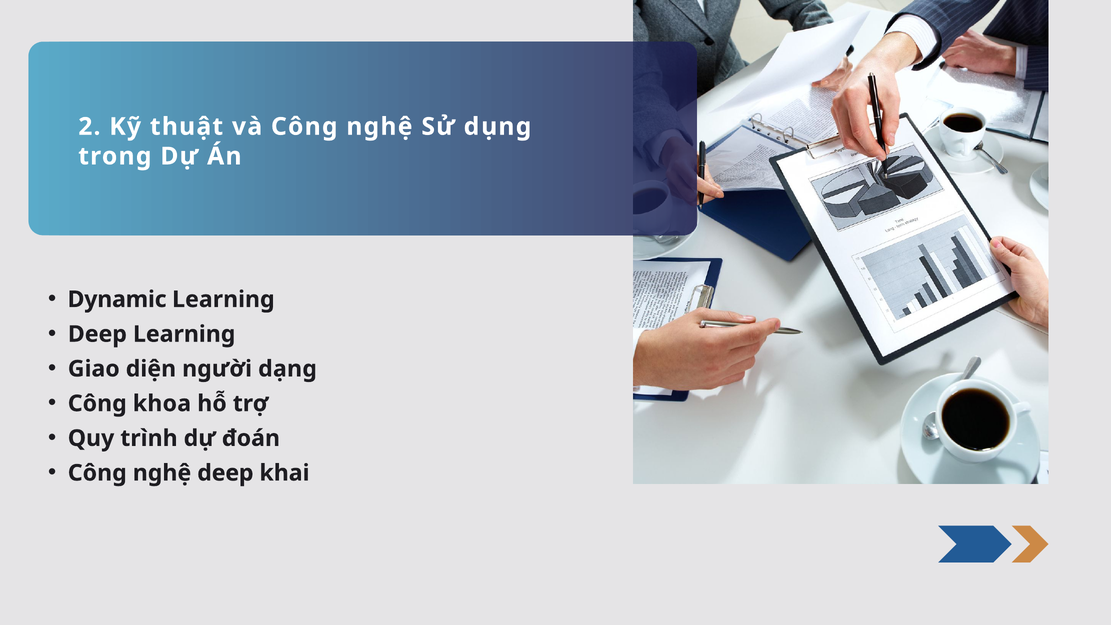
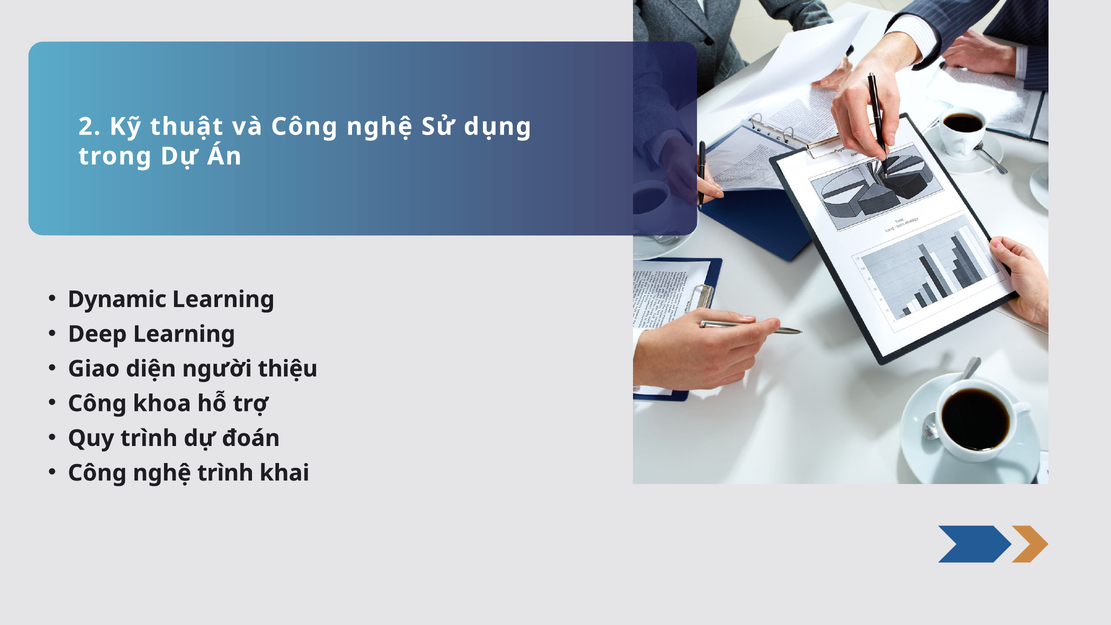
dạng: dạng -> thiệu
nghệ deep: deep -> trình
